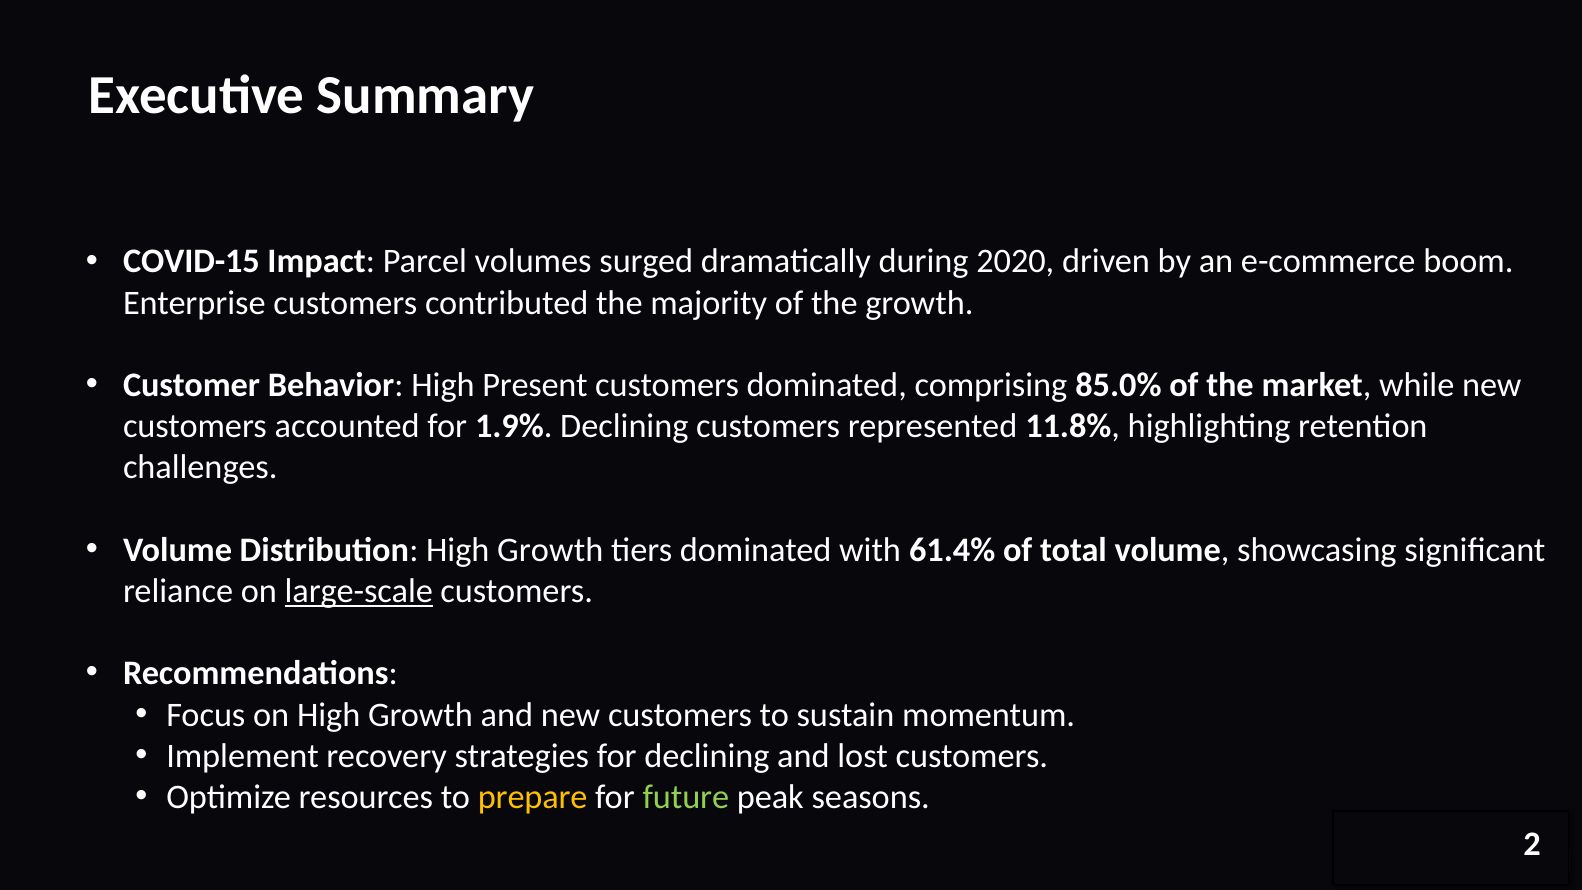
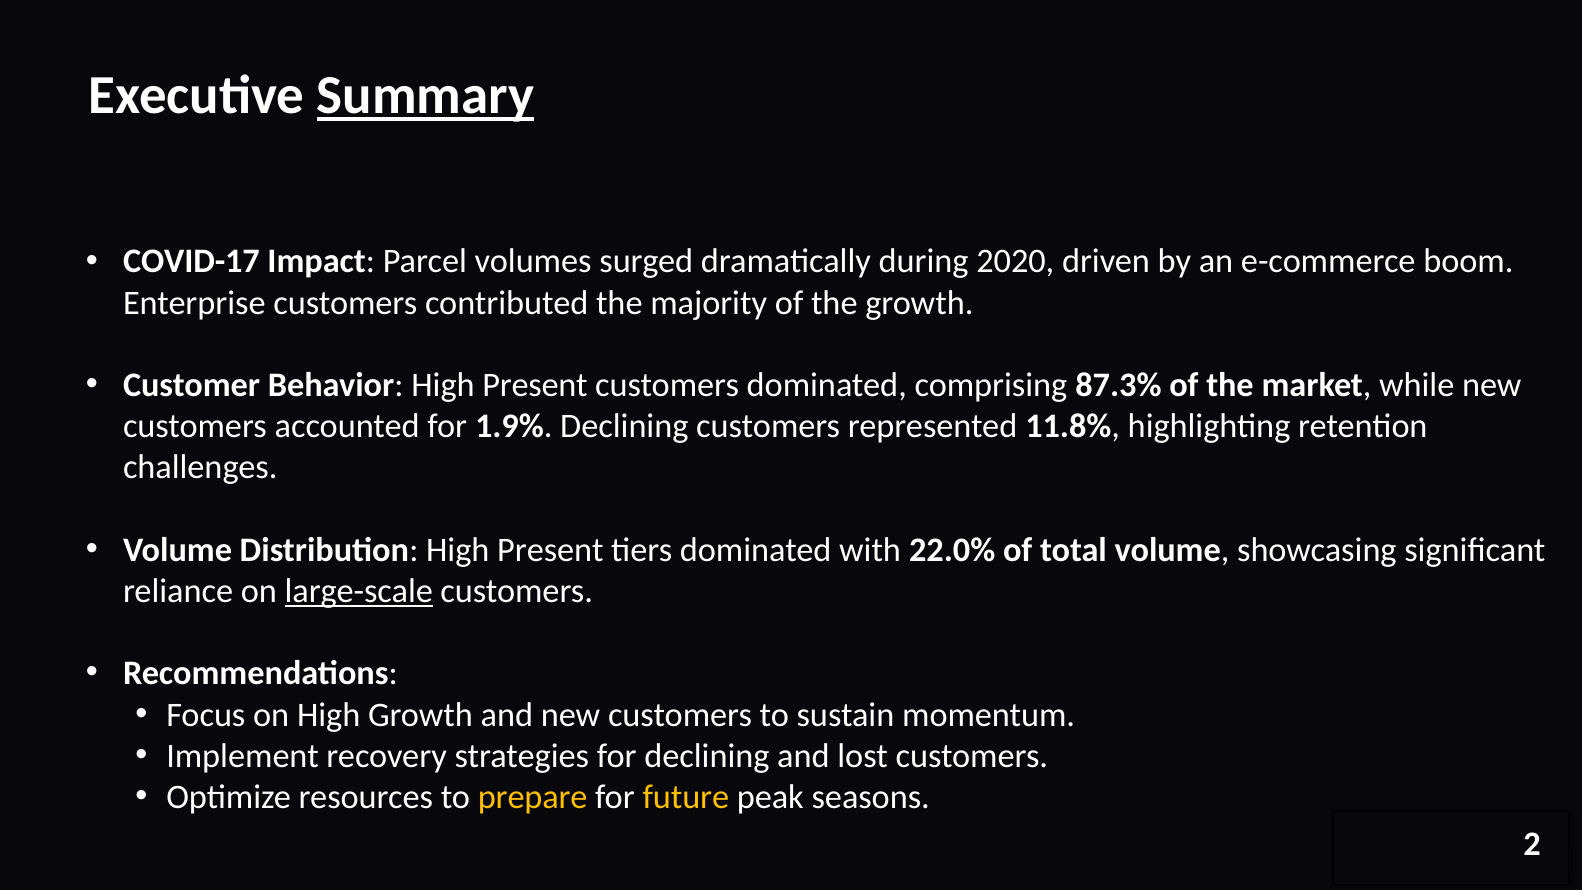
Summary underline: none -> present
COVID-15: COVID-15 -> COVID-17
85.0%: 85.0% -> 87.3%
Distribution High Growth: Growth -> Present
61.4%: 61.4% -> 22.0%
future colour: light green -> yellow
